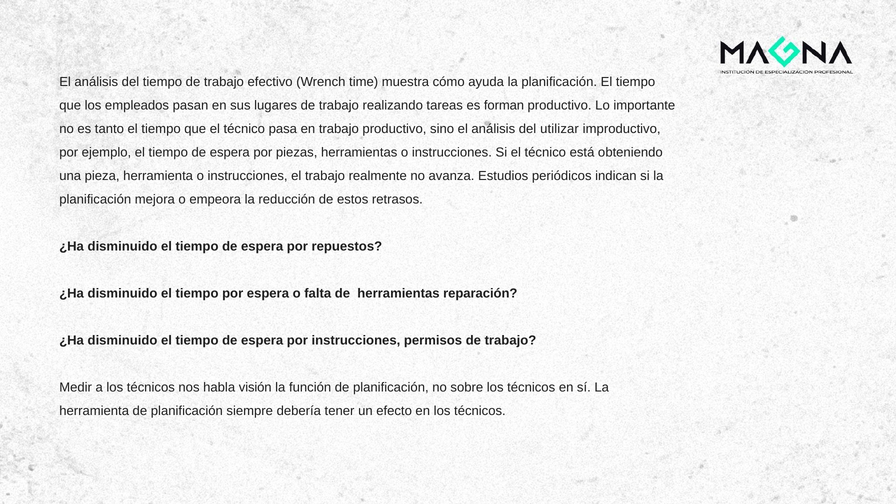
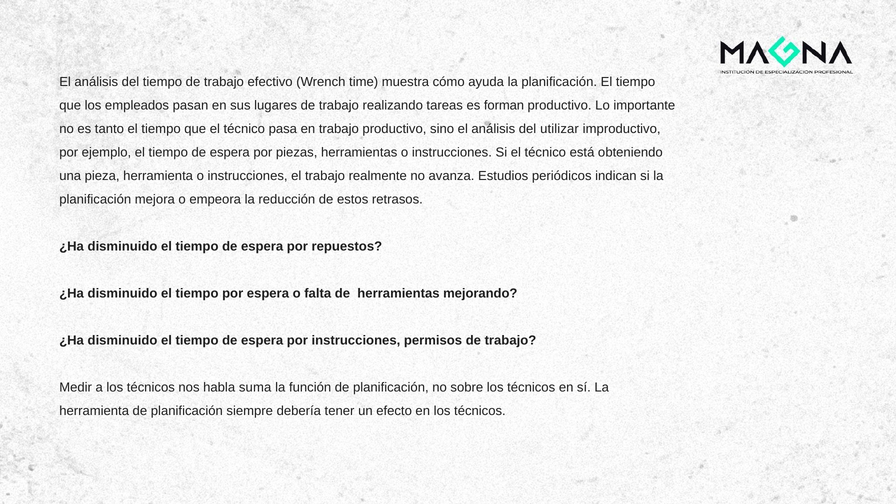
reparación: reparación -> mejorando
visión: visión -> suma
